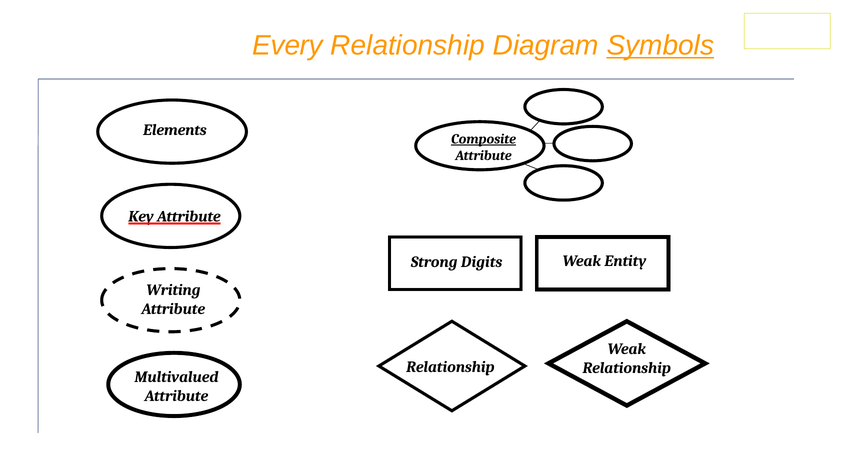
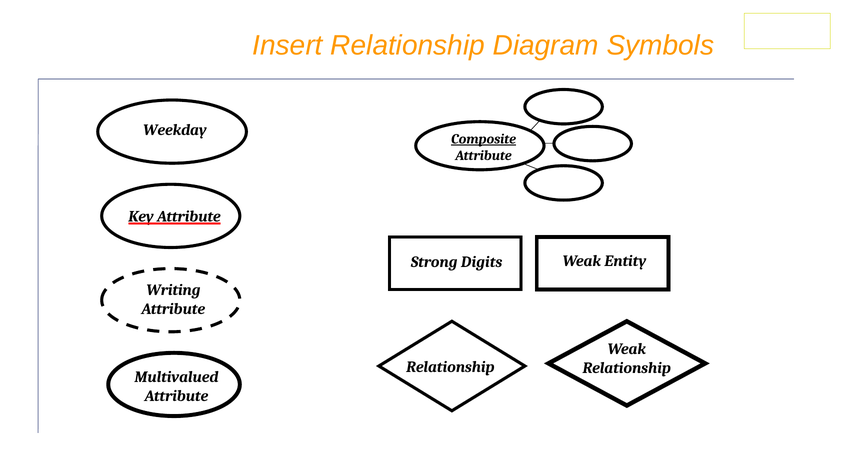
Every: Every -> Insert
Symbols underline: present -> none
Elements: Elements -> Weekday
